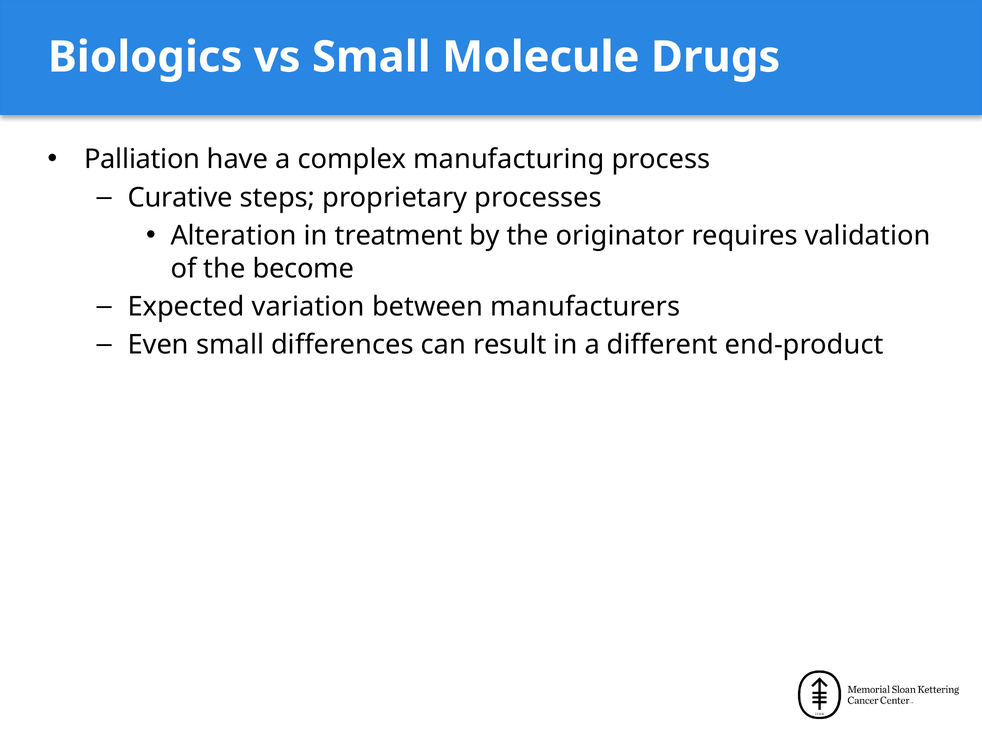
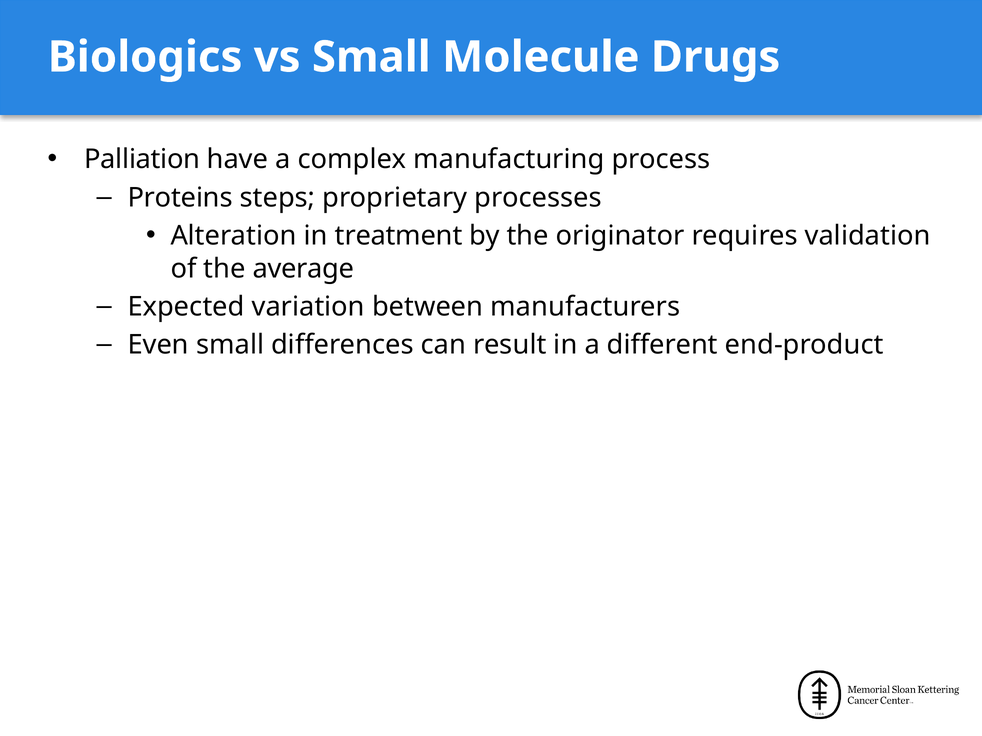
Curative: Curative -> Proteins
become: become -> average
